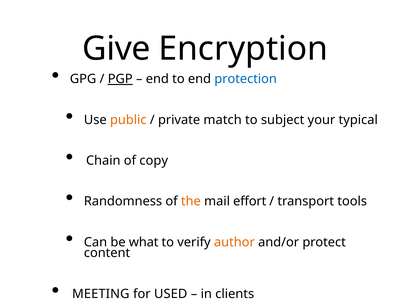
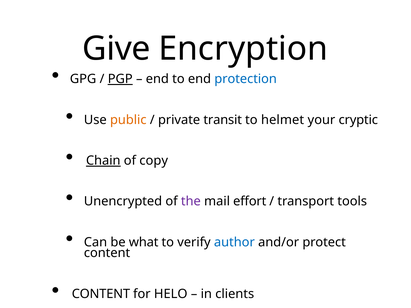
match: match -> transit
subject: subject -> helmet
typical: typical -> cryptic
Chain underline: none -> present
Randomness: Randomness -> Unencrypted
the colour: orange -> purple
author colour: orange -> blue
MEETING at (101, 294): MEETING -> CONTENT
USED: USED -> HELO
